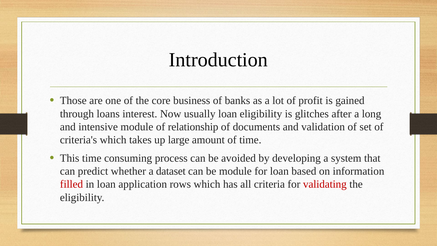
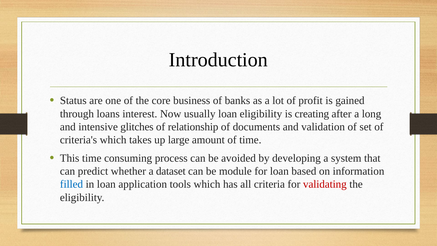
Those: Those -> Status
glitches: glitches -> creating
intensive module: module -> glitches
filled colour: red -> blue
rows: rows -> tools
